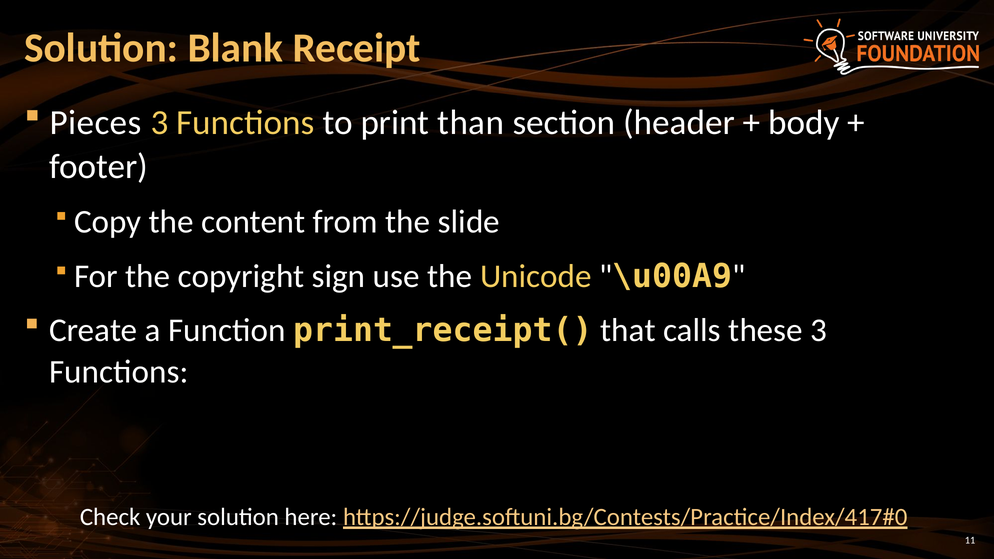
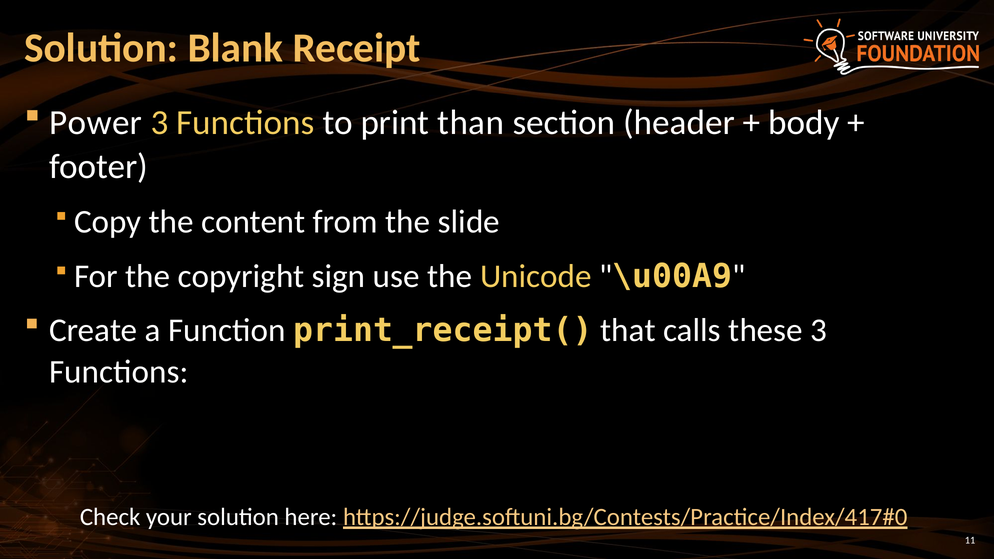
Pieces: Pieces -> Power
